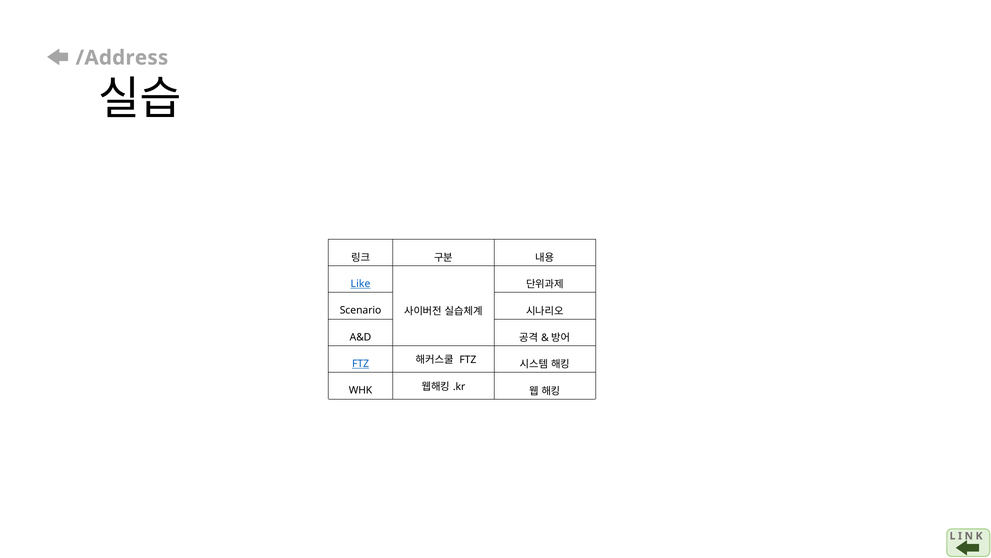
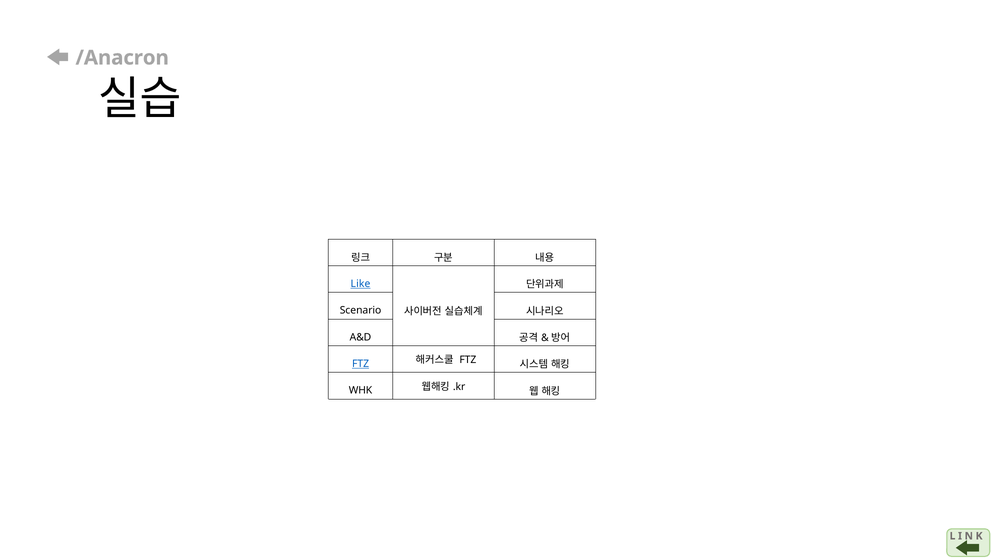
/Address: /Address -> /Anacron
